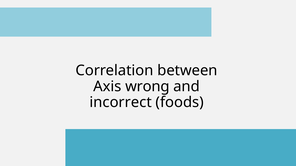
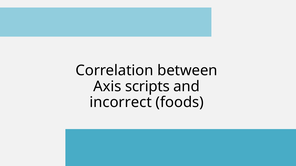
wrong: wrong -> scripts
